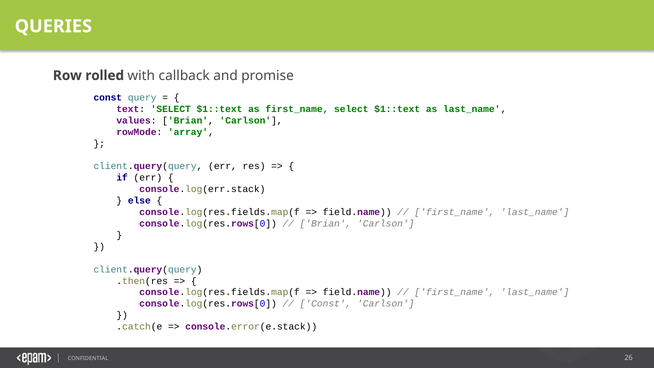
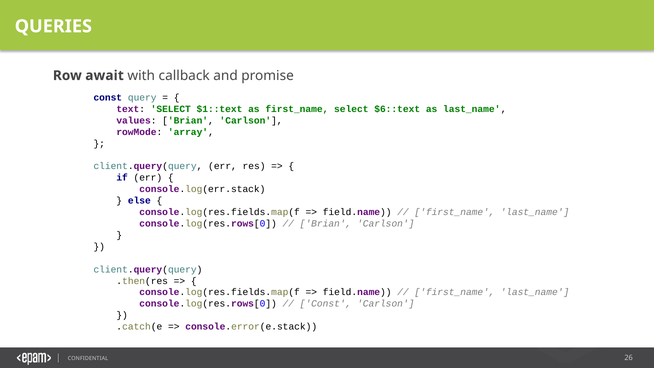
rolled: rolled -> await
first_name select $1::text: $1::text -> $6::text
